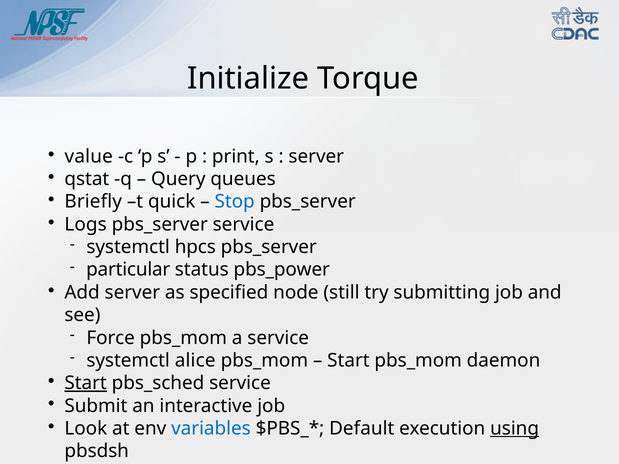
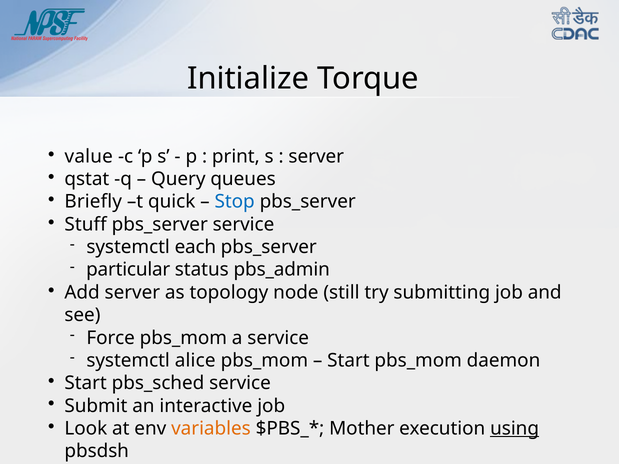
Logs: Logs -> Stuff
hpcs: hpcs -> each
pbs_power: pbs_power -> pbs_admin
specified: specified -> topology
Start at (86, 383) underline: present -> none
variables colour: blue -> orange
Default: Default -> Mother
